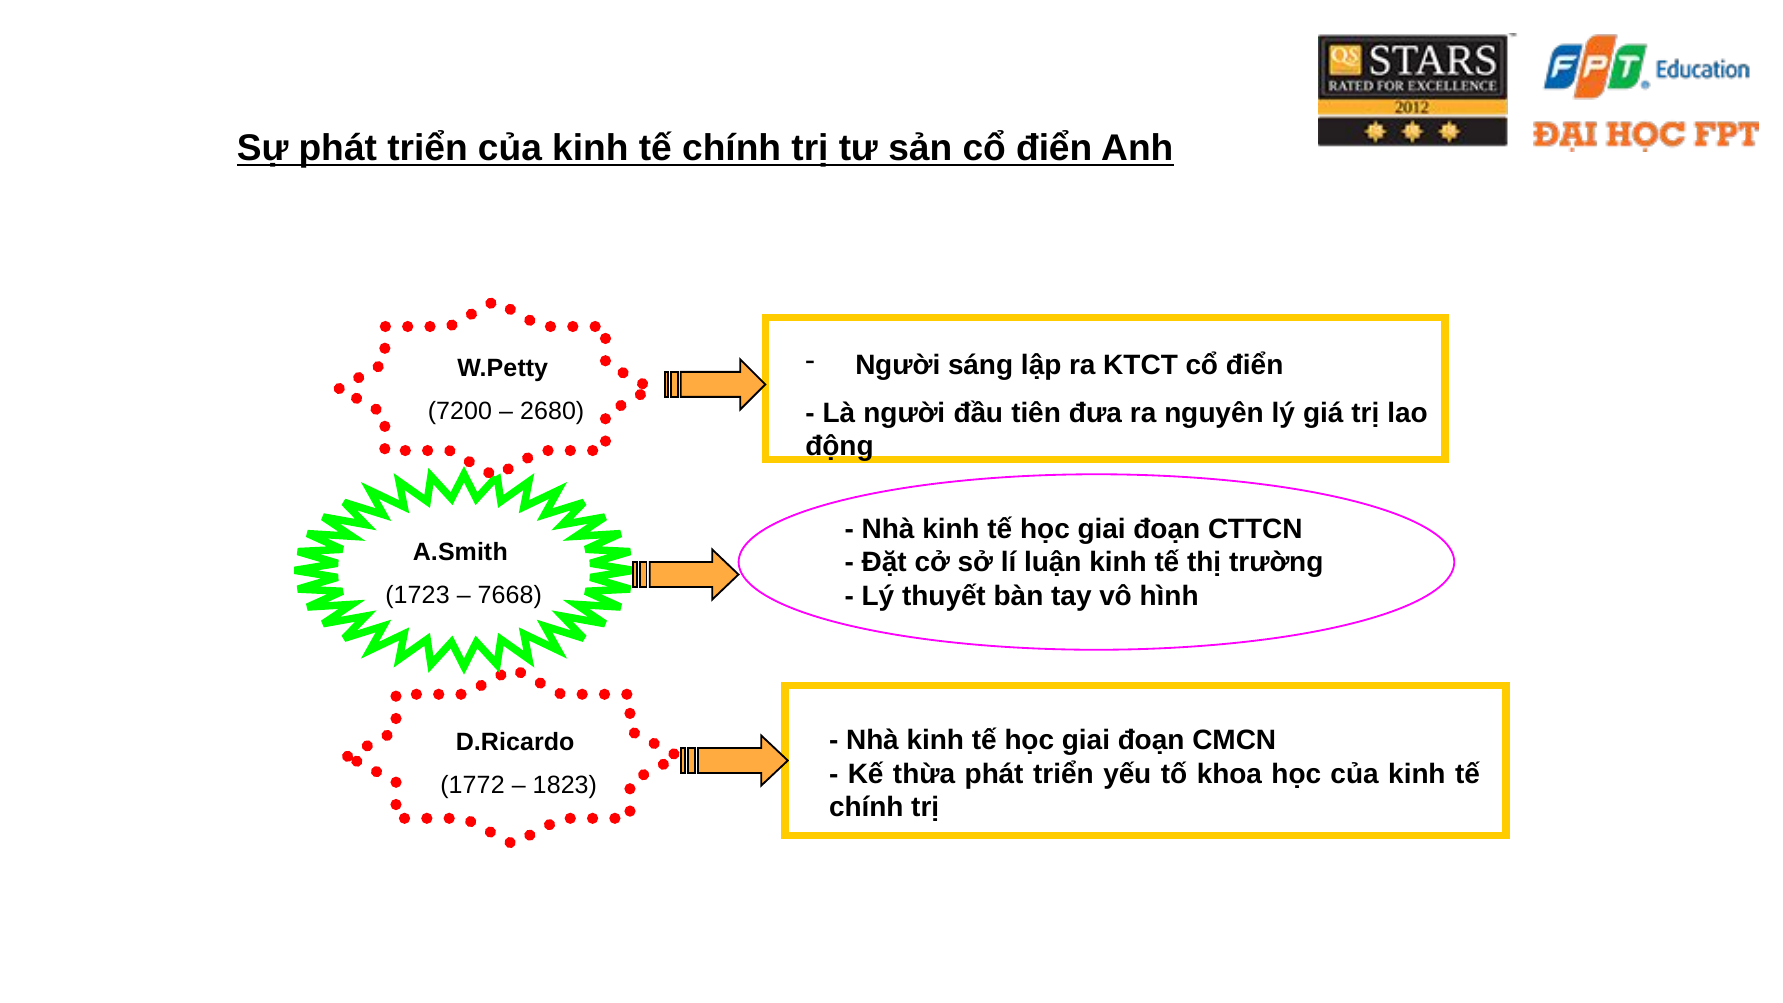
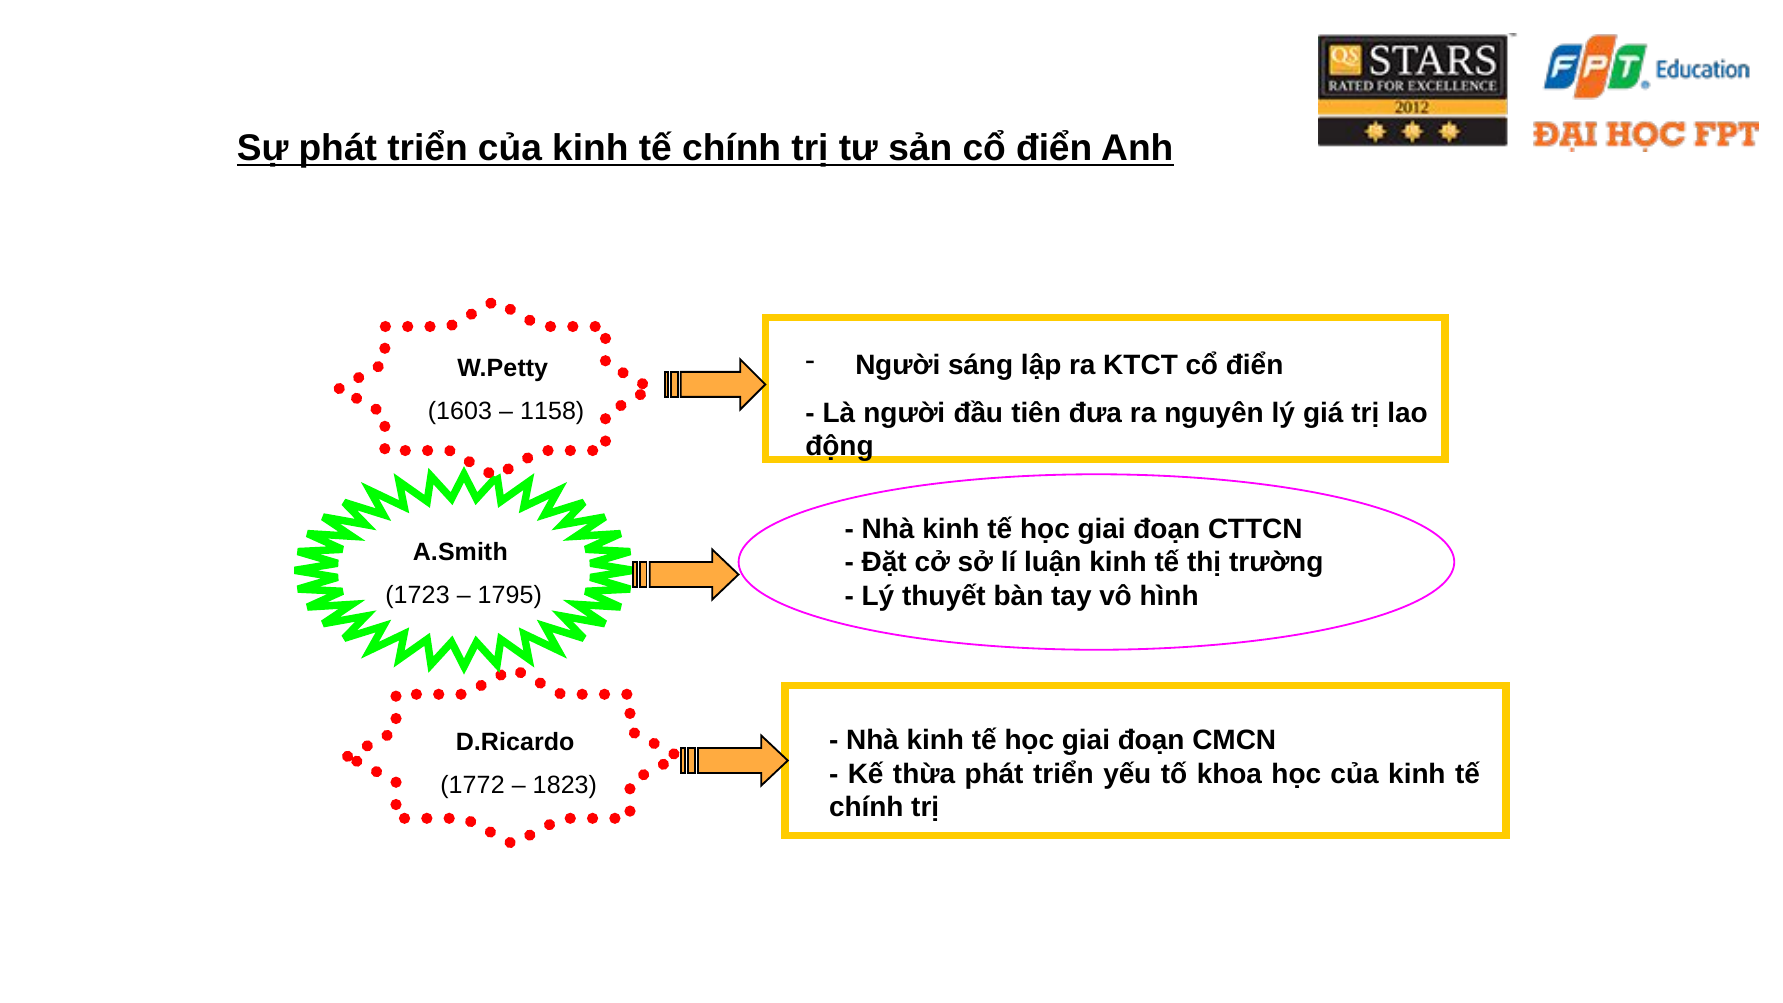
7200: 7200 -> 1603
2680: 2680 -> 1158
7668: 7668 -> 1795
